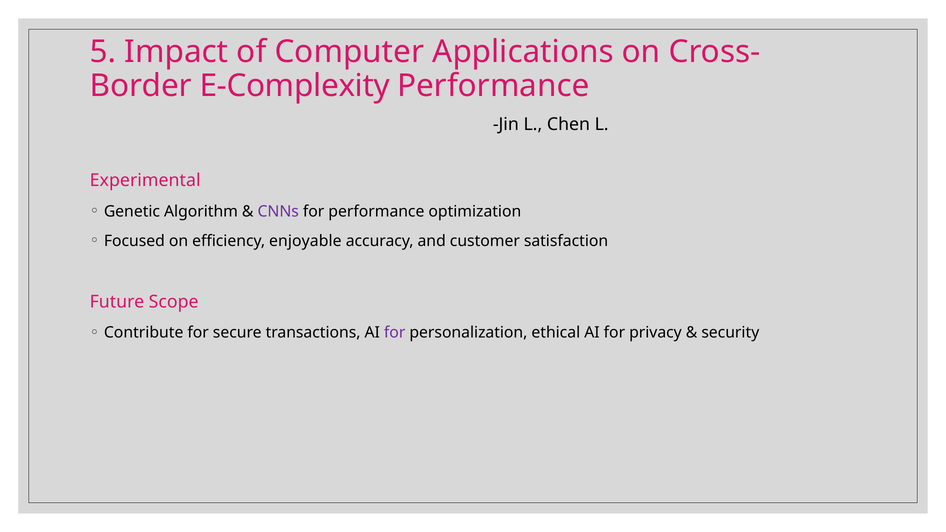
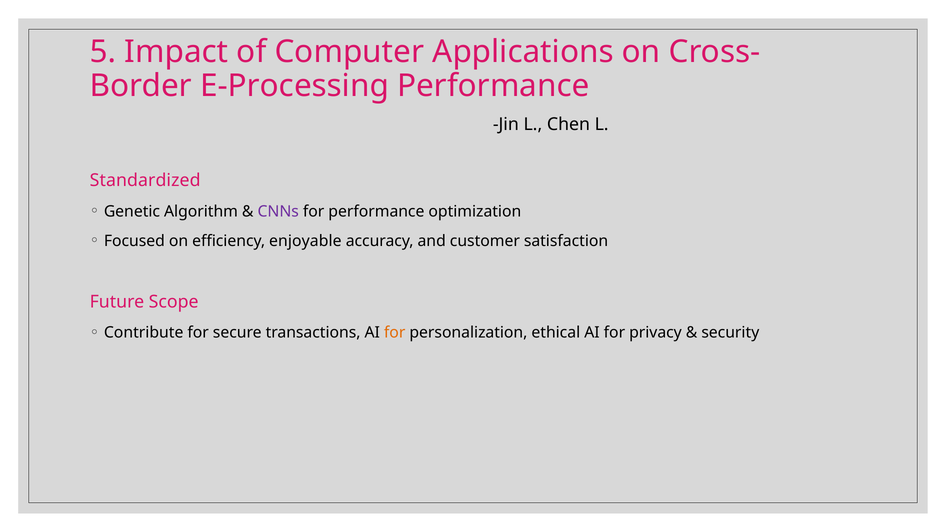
E-Complexity: E-Complexity -> E-Processing
Experimental: Experimental -> Standardized
for at (395, 333) colour: purple -> orange
